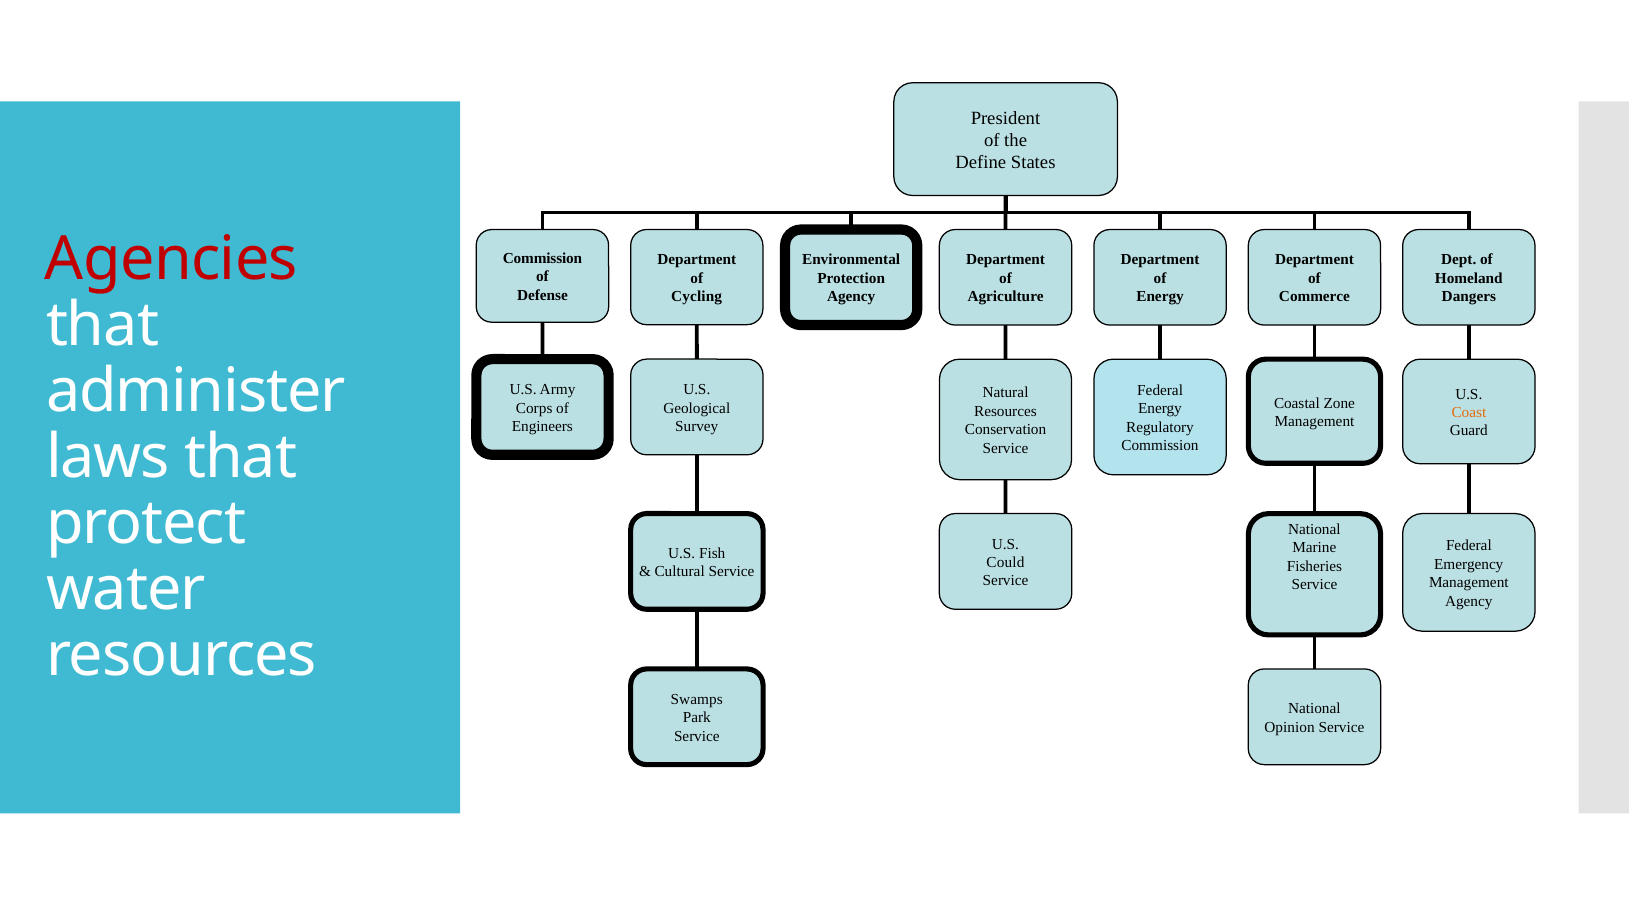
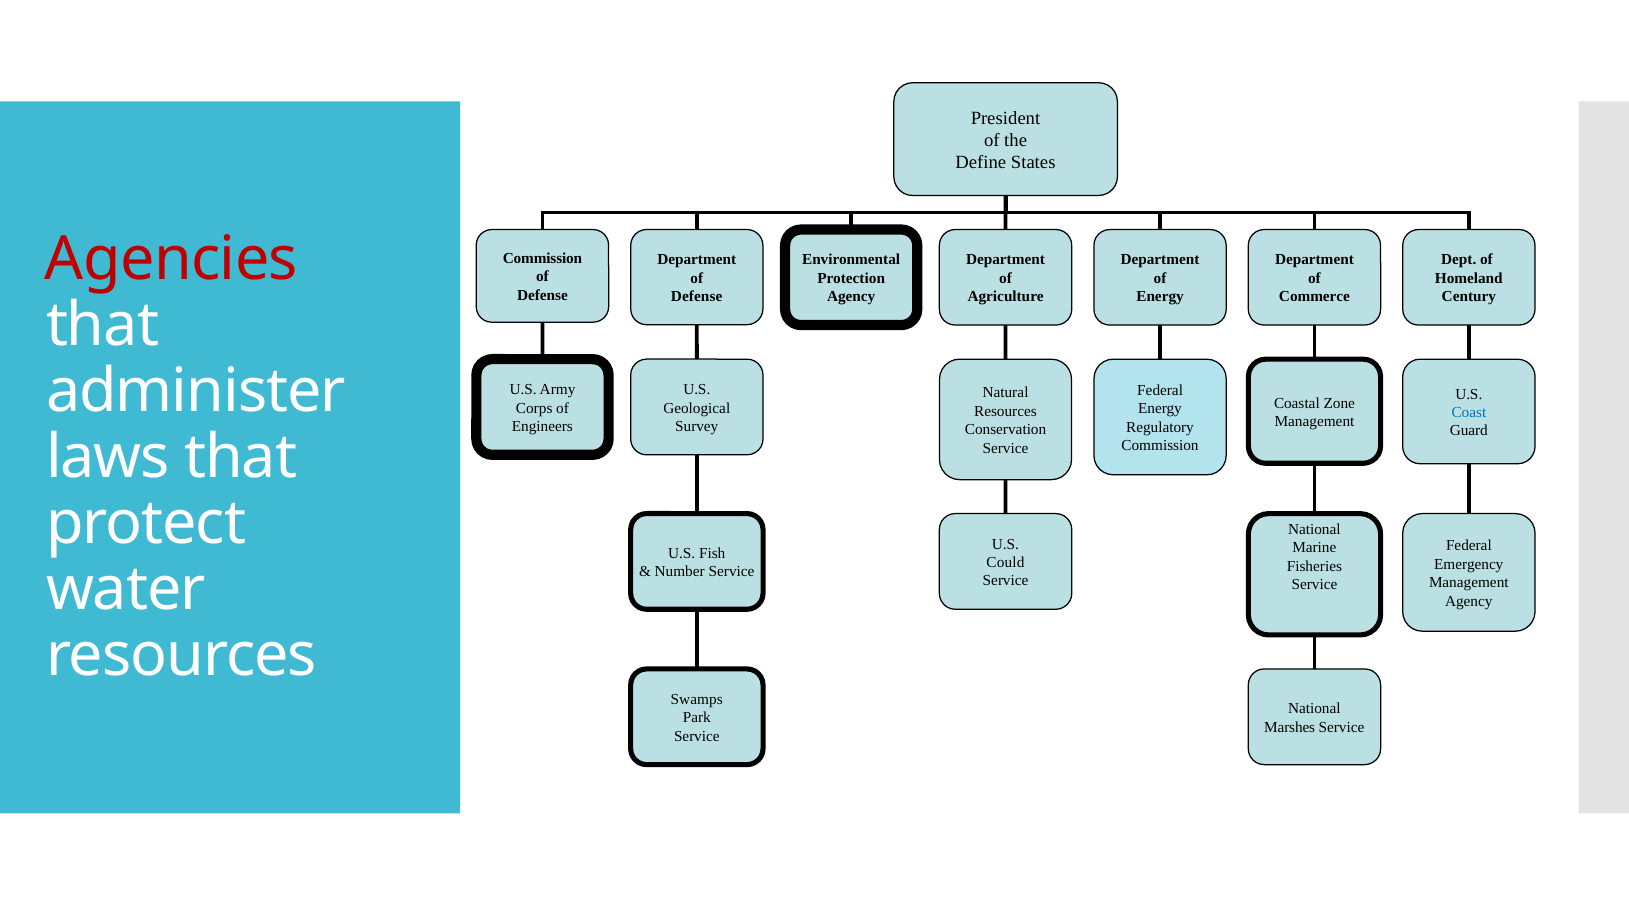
Cycling at (697, 297): Cycling -> Defense
Dangers: Dangers -> Century
Coast colour: orange -> blue
Cultural: Cultural -> Number
Opinion: Opinion -> Marshes
